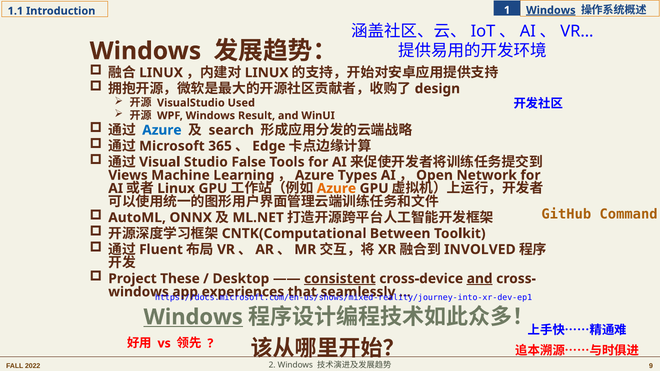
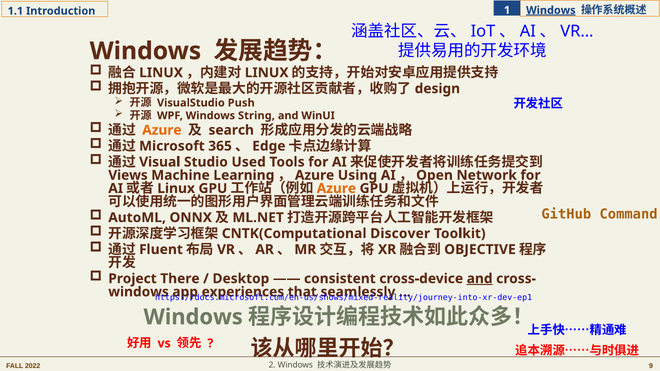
Used: Used -> Push
Result: Result -> String
Azure at (162, 130) colour: blue -> orange
False: False -> Used
Types: Types -> Using
Between: Between -> Discover
INVOLVED: INVOLVED -> OBJECTIVE
These: These -> There
consistent underline: present -> none
Windows at (193, 317) underline: present -> none
